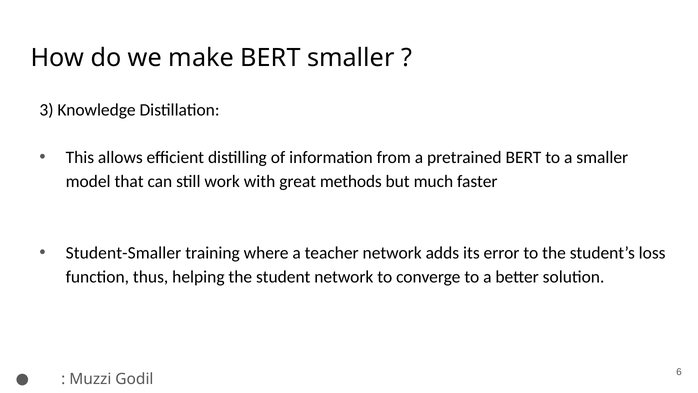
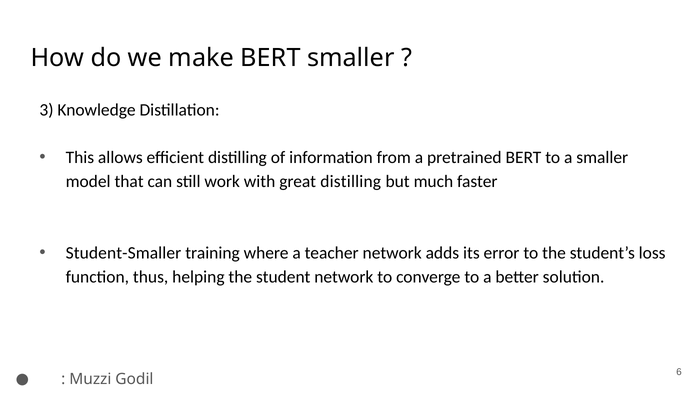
great methods: methods -> distilling
